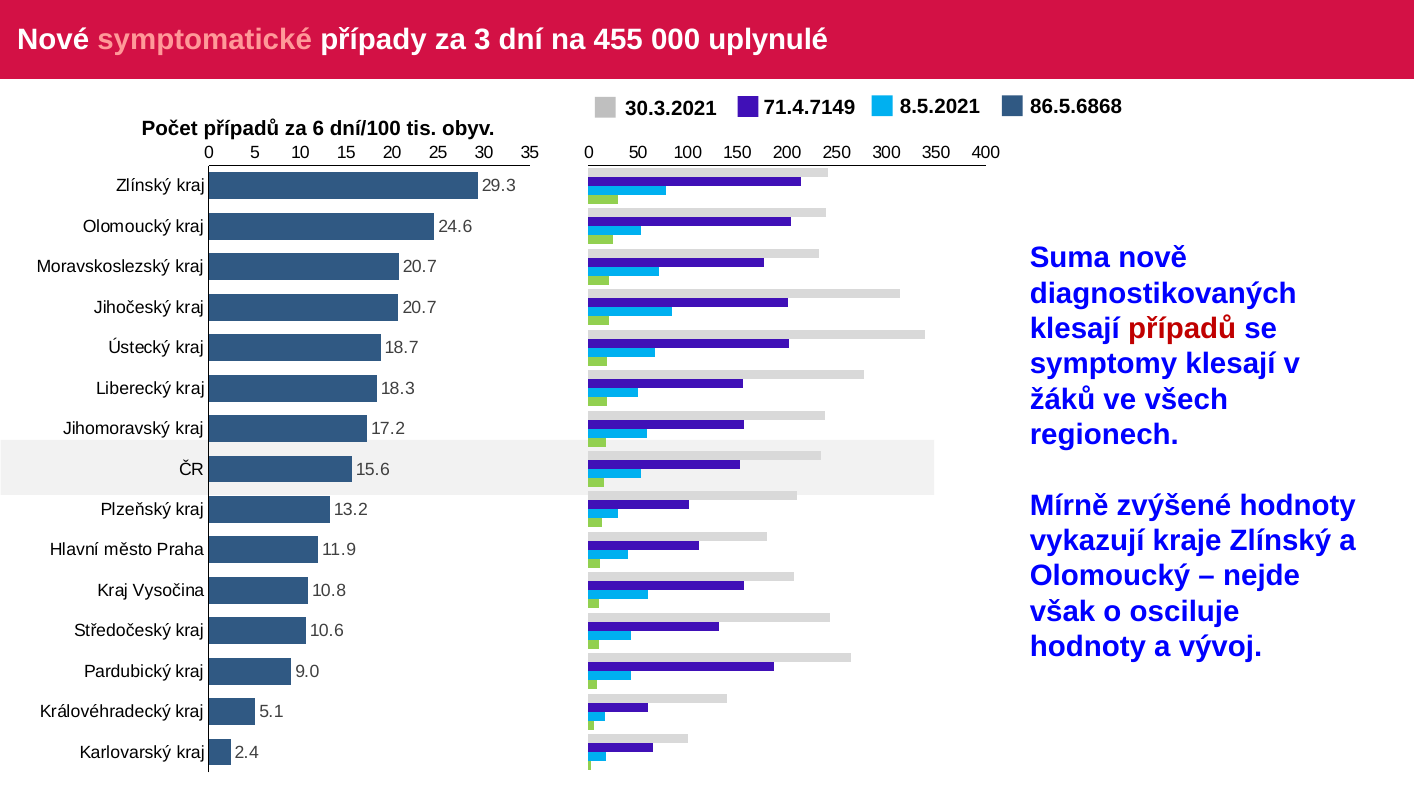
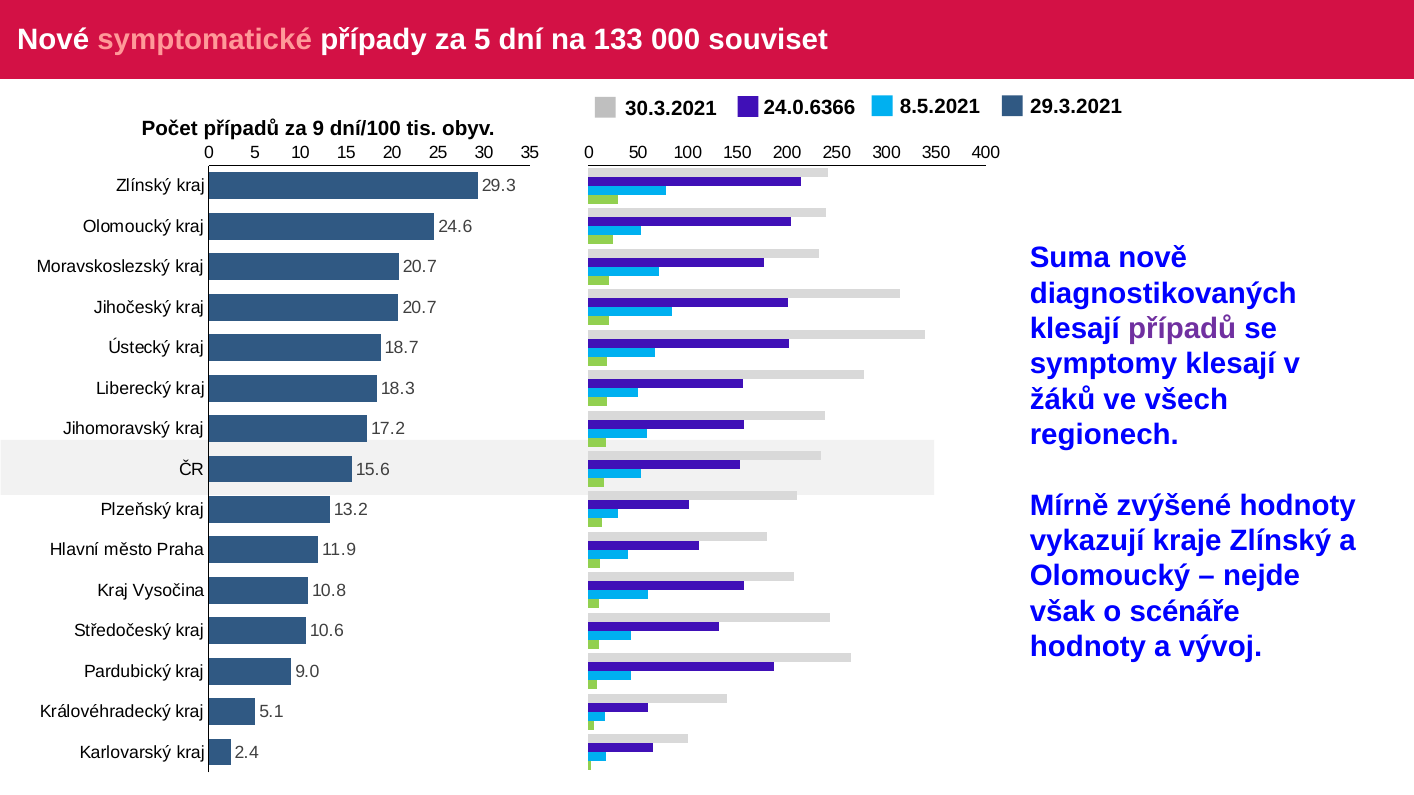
za 3: 3 -> 5
455: 455 -> 133
uplynulé: uplynulé -> souviset
71.4.7149: 71.4.7149 -> 24.0.6366
86.5.6868: 86.5.6868 -> 29.3.2021
6: 6 -> 9
případů at (1182, 329) colour: red -> purple
osciluje: osciluje -> scénáře
